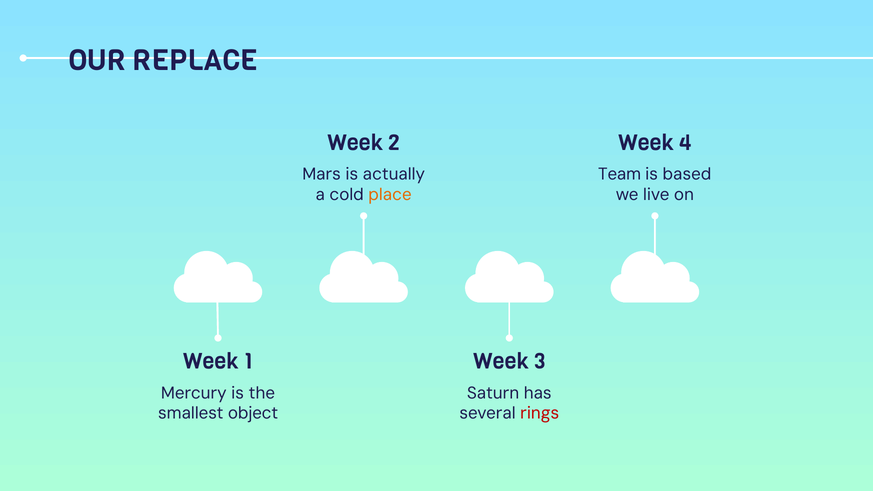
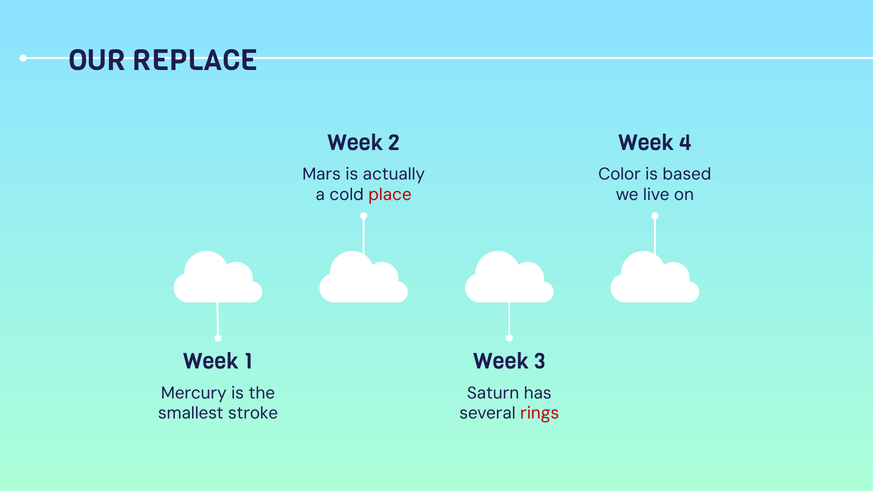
Team: Team -> Color
place colour: orange -> red
object: object -> stroke
